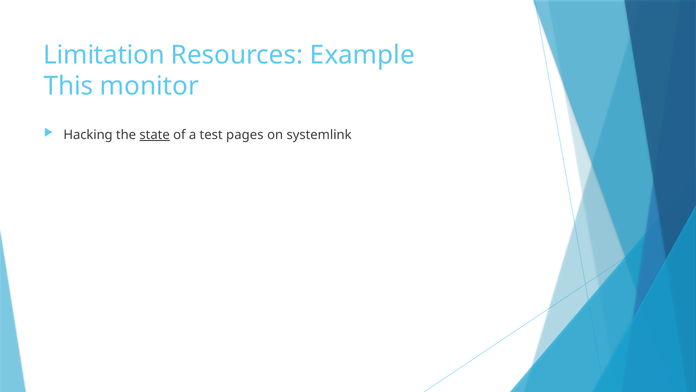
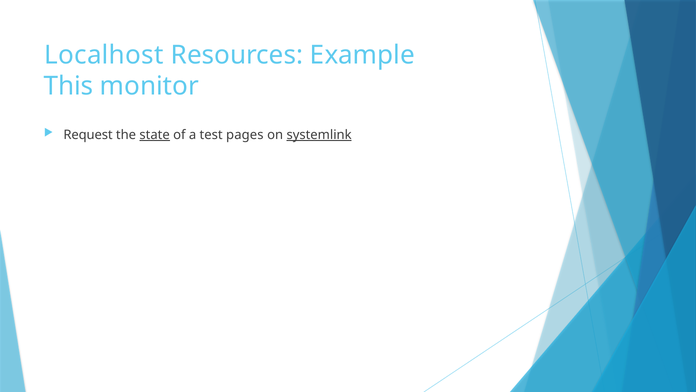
Limitation: Limitation -> Localhost
Hacking: Hacking -> Request
systemlink underline: none -> present
